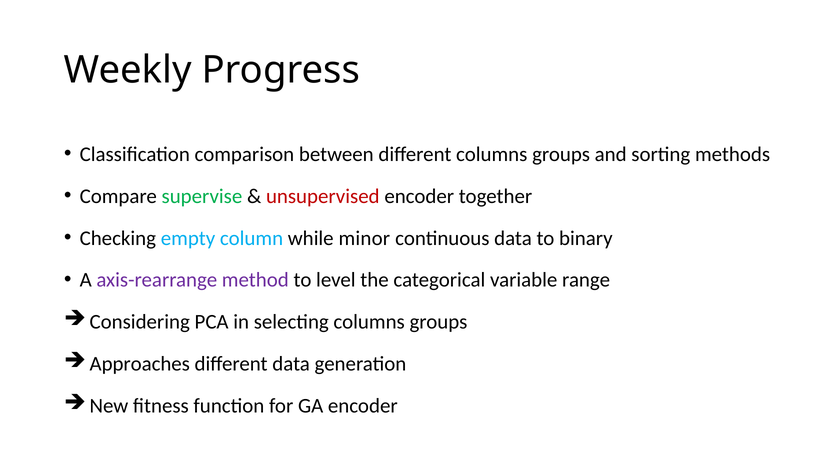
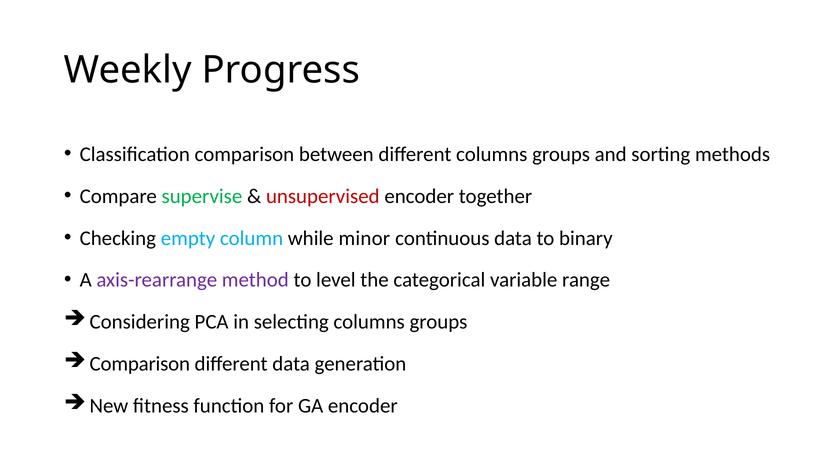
Approaches at (140, 364): Approaches -> Comparison
